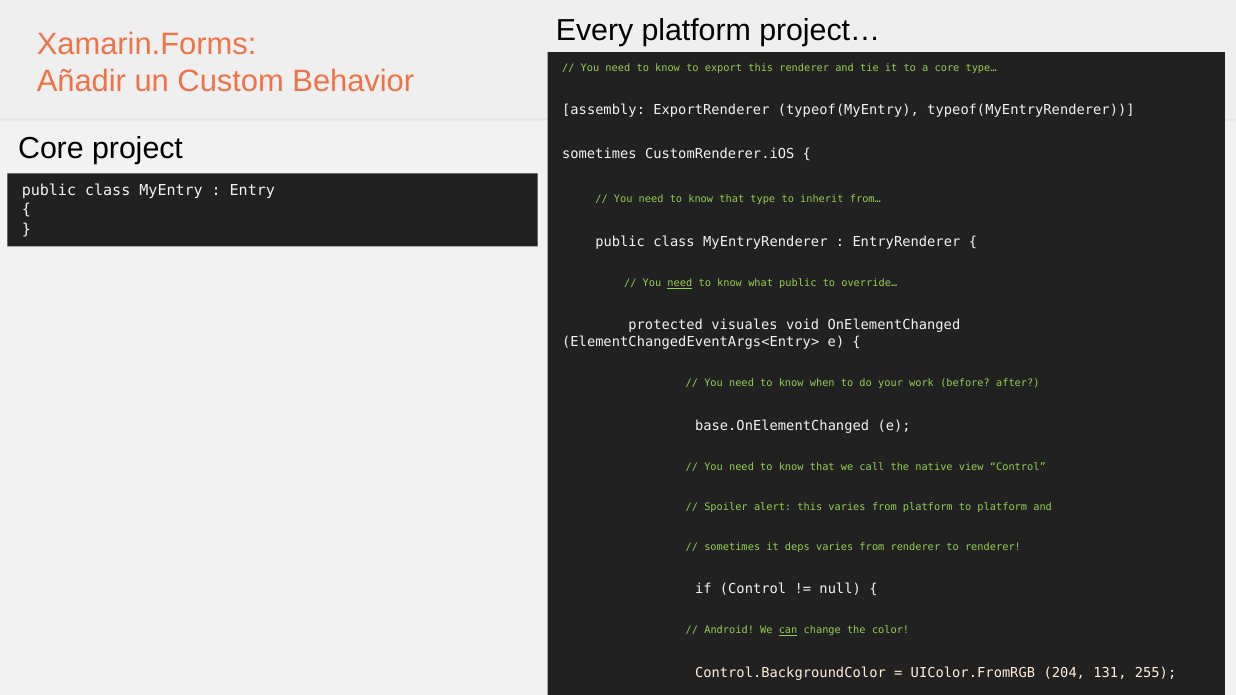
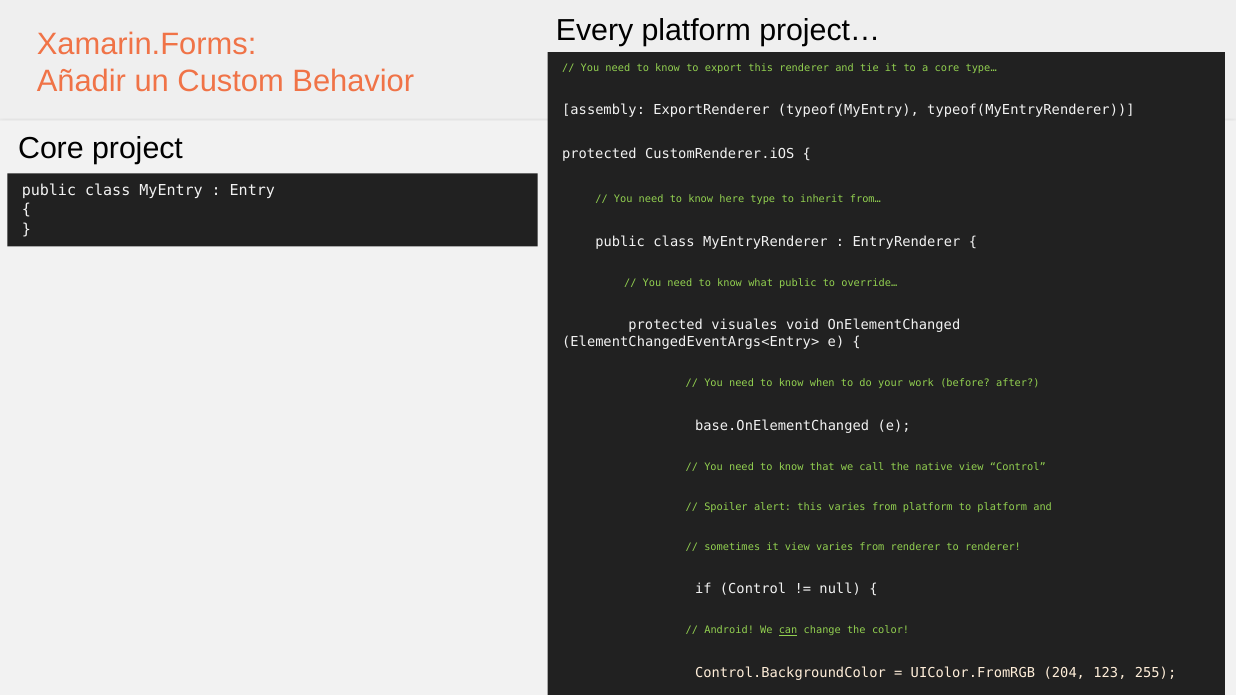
sometimes at (599, 154): sometimes -> protected
that at (732, 199): that -> here
need at (680, 284) underline: present -> none
it deps: deps -> view
131: 131 -> 123
